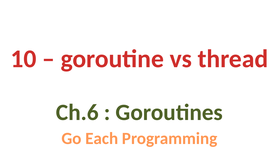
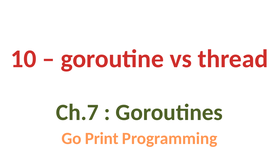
Ch.6: Ch.6 -> Ch.7
Each: Each -> Print
